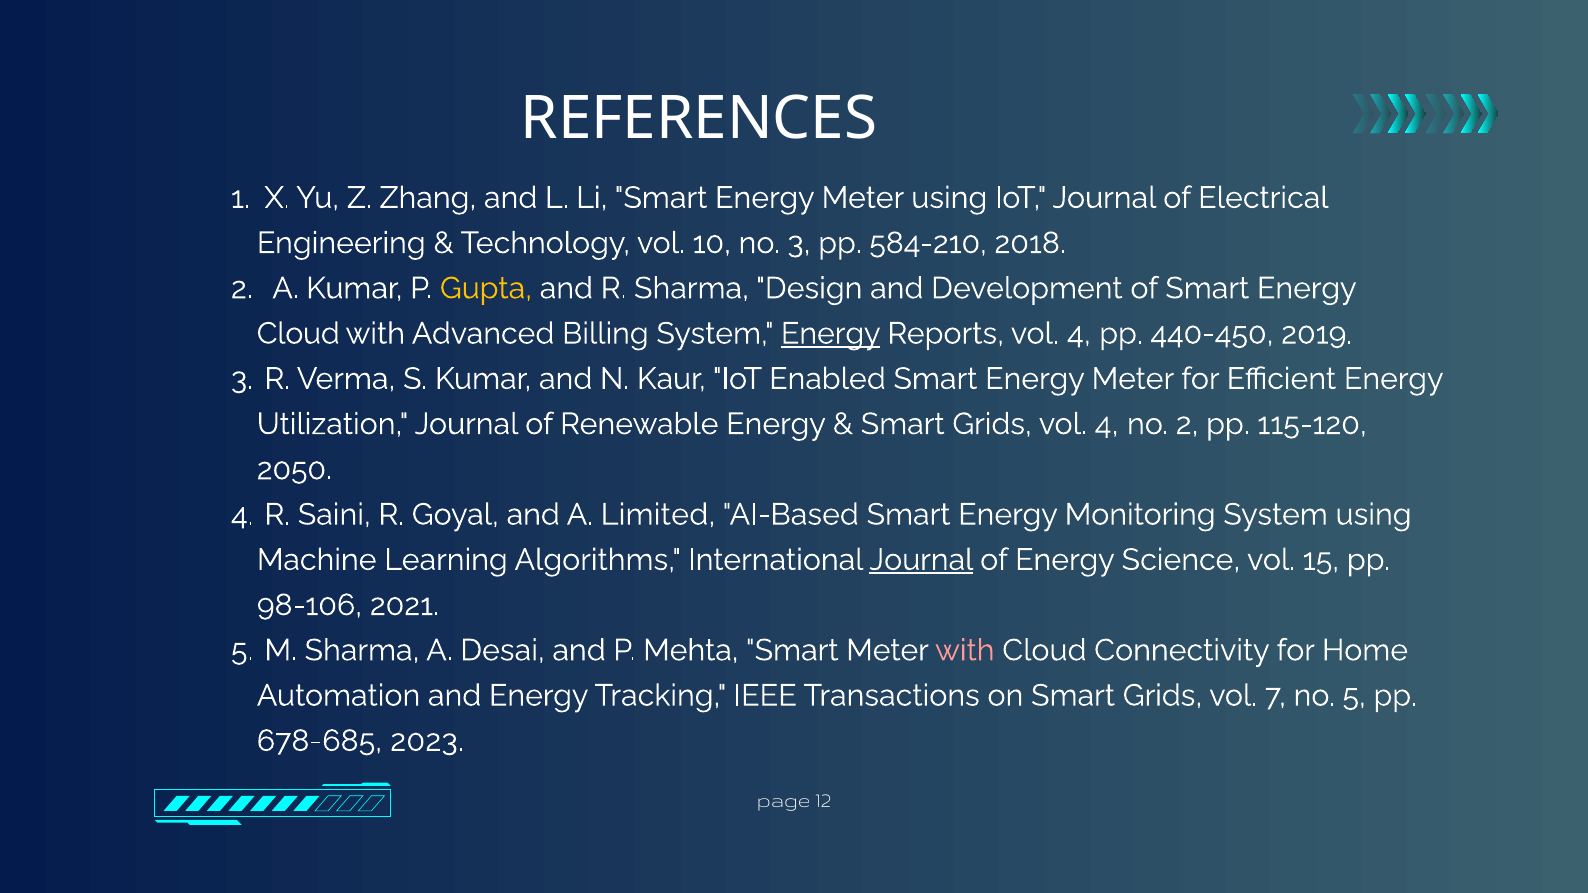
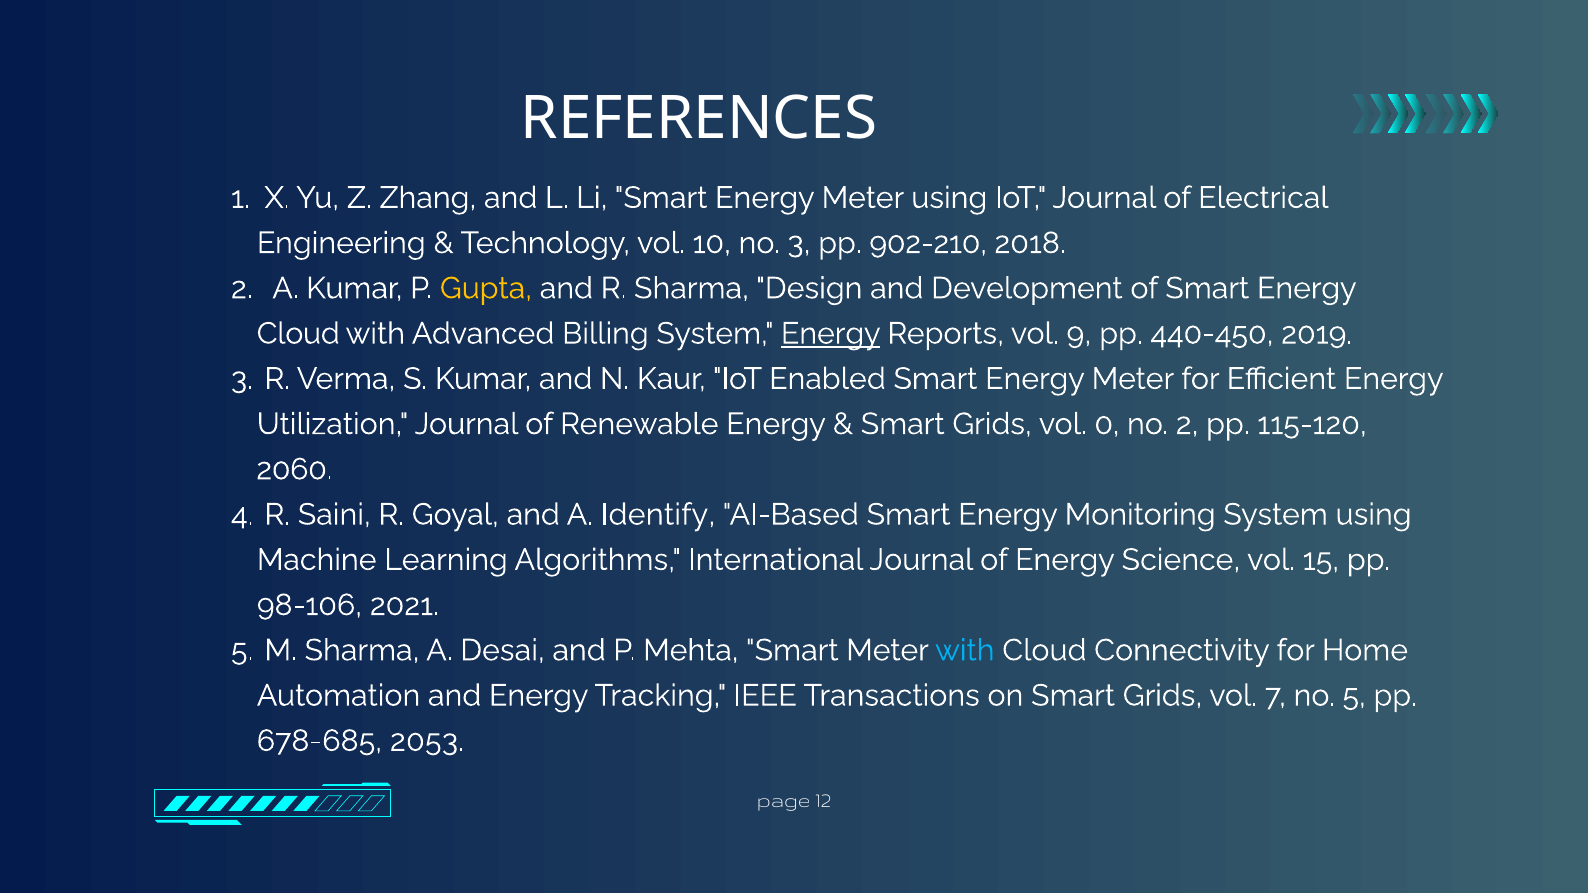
584-210: 584-210 -> 902-210
Reports vol 4: 4 -> 9
Grids vol 4: 4 -> 0
2050: 2050 -> 2060
Limited: Limited -> Identify
Journal at (921, 560) underline: present -> none
with at (965, 650) colour: pink -> light blue
2023: 2023 -> 2053
